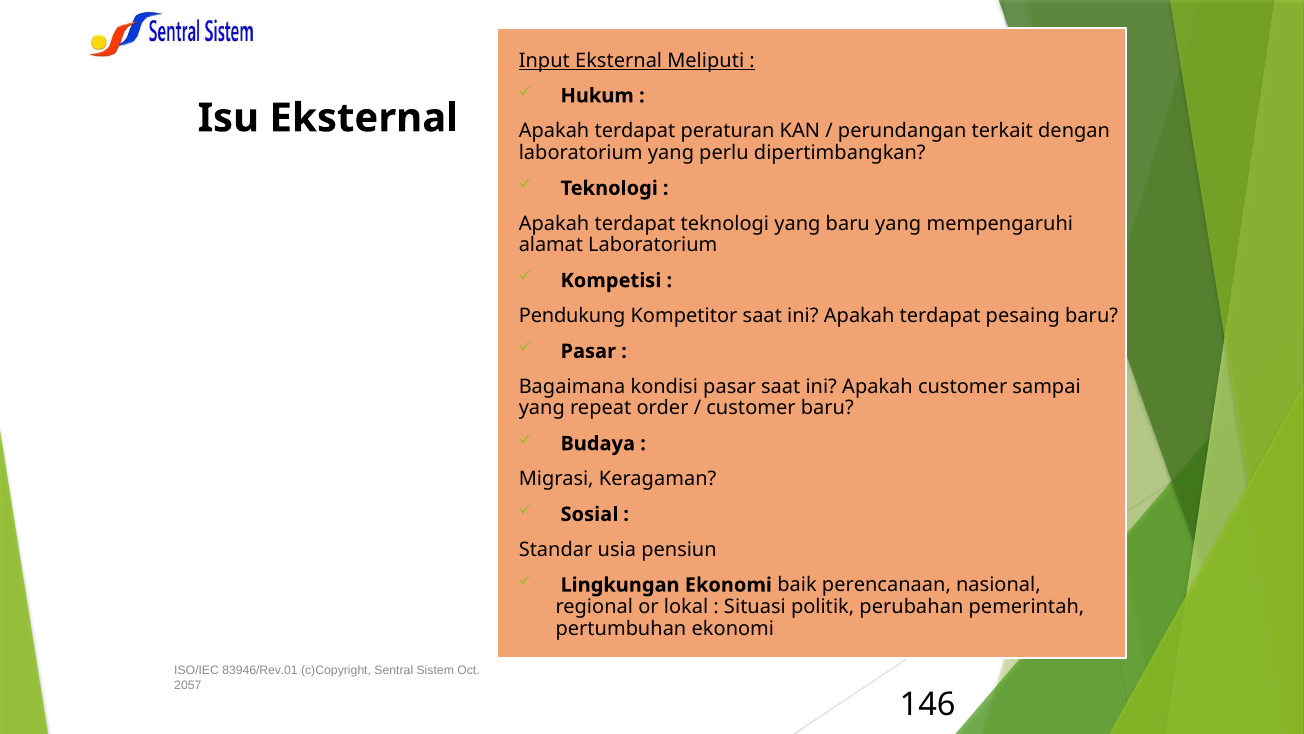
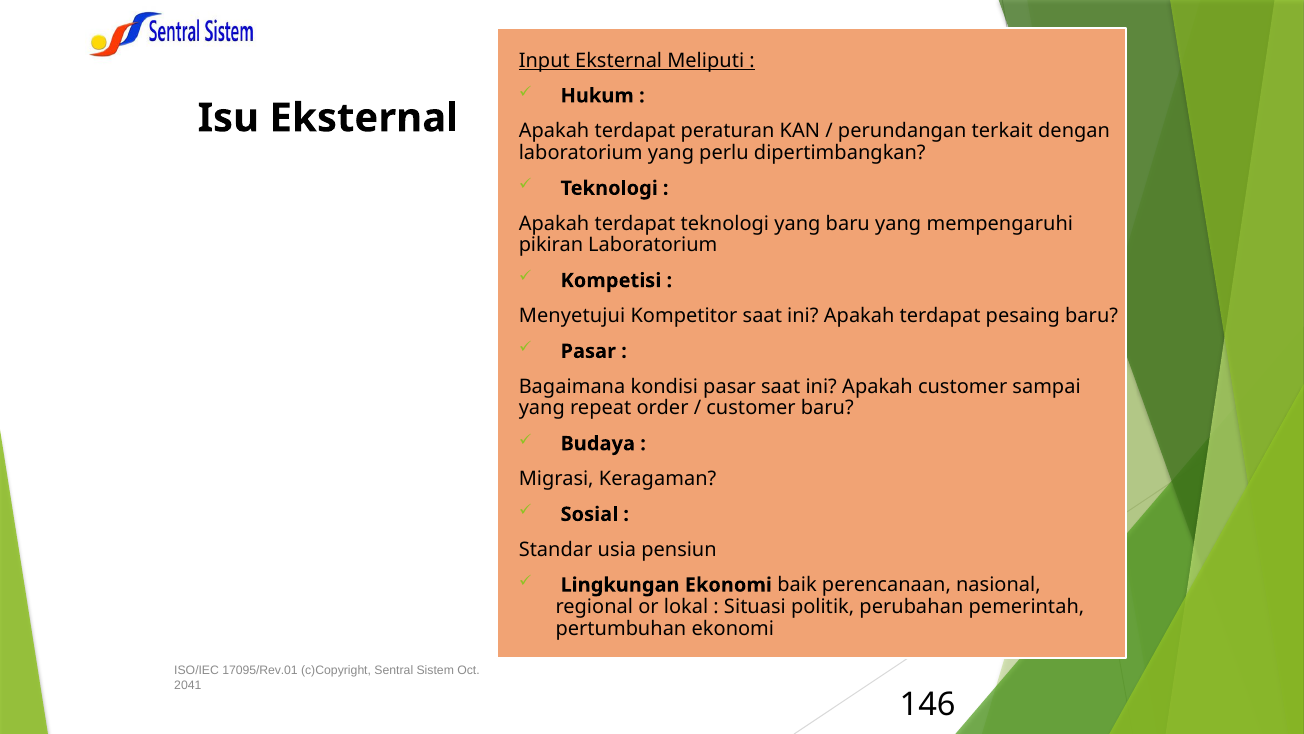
alamat: alamat -> pikiran
Pendukung: Pendukung -> Menyetujui
83946/Rev.01: 83946/Rev.01 -> 17095/Rev.01
2057: 2057 -> 2041
